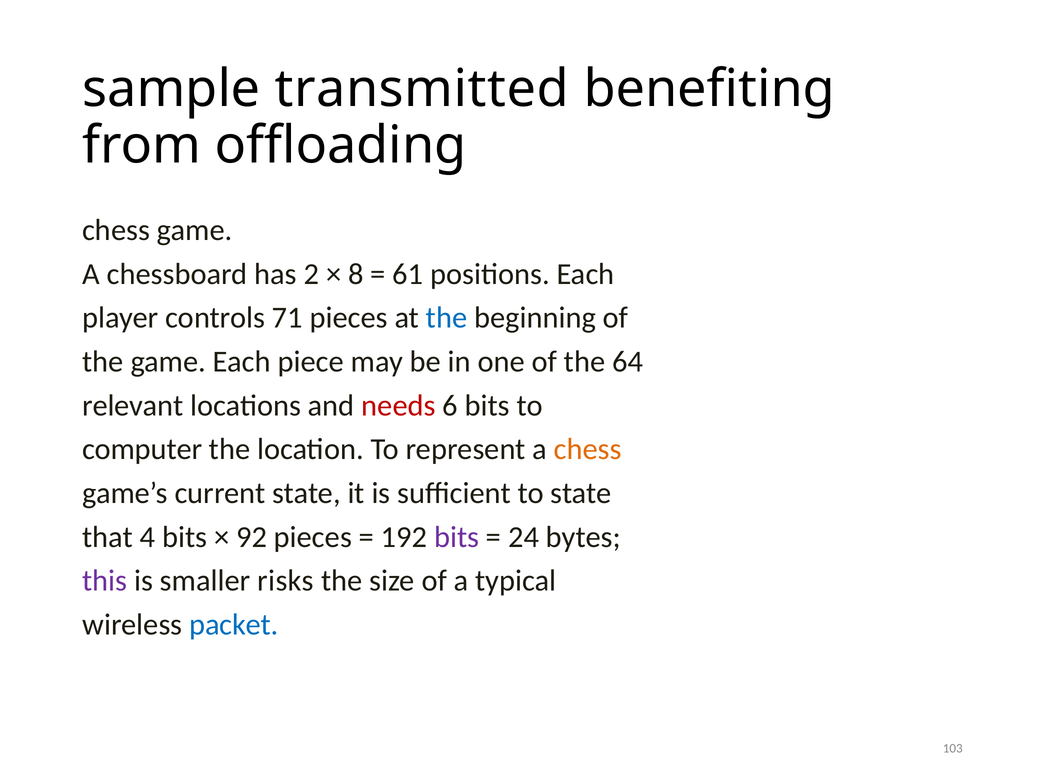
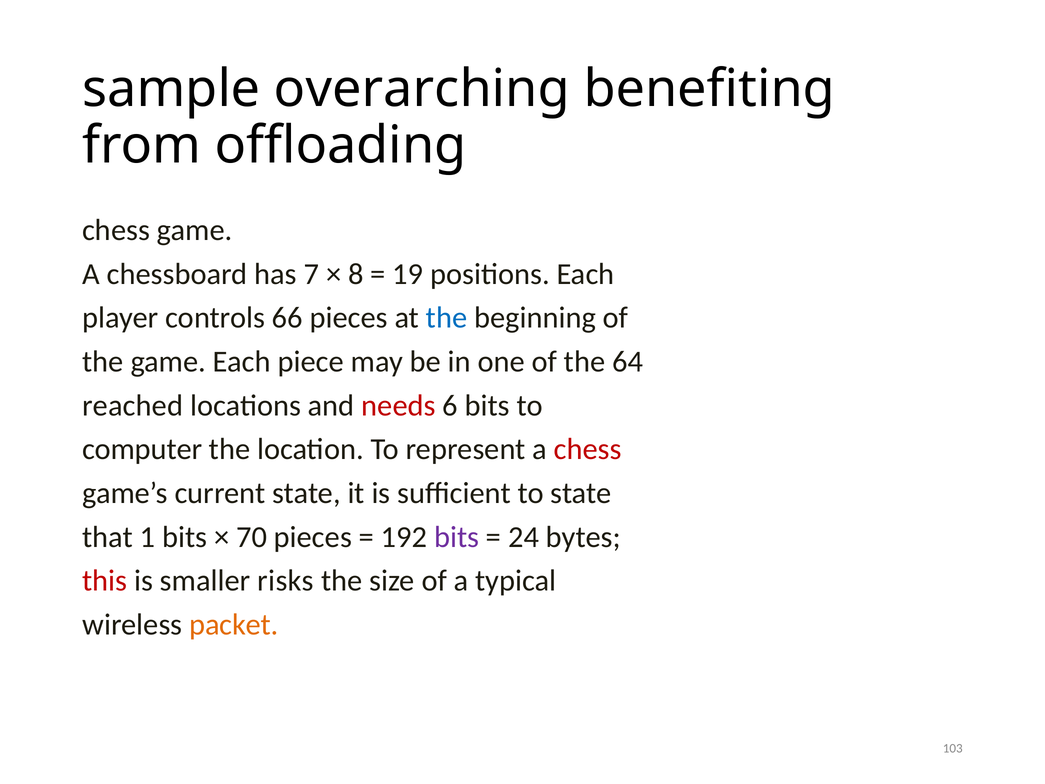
transmitted: transmitted -> overarching
2: 2 -> 7
61: 61 -> 19
71: 71 -> 66
relevant: relevant -> reached
chess at (588, 449) colour: orange -> red
4: 4 -> 1
92: 92 -> 70
this colour: purple -> red
packet colour: blue -> orange
